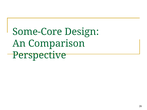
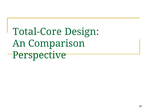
Some-Core: Some-Core -> Total-Core
